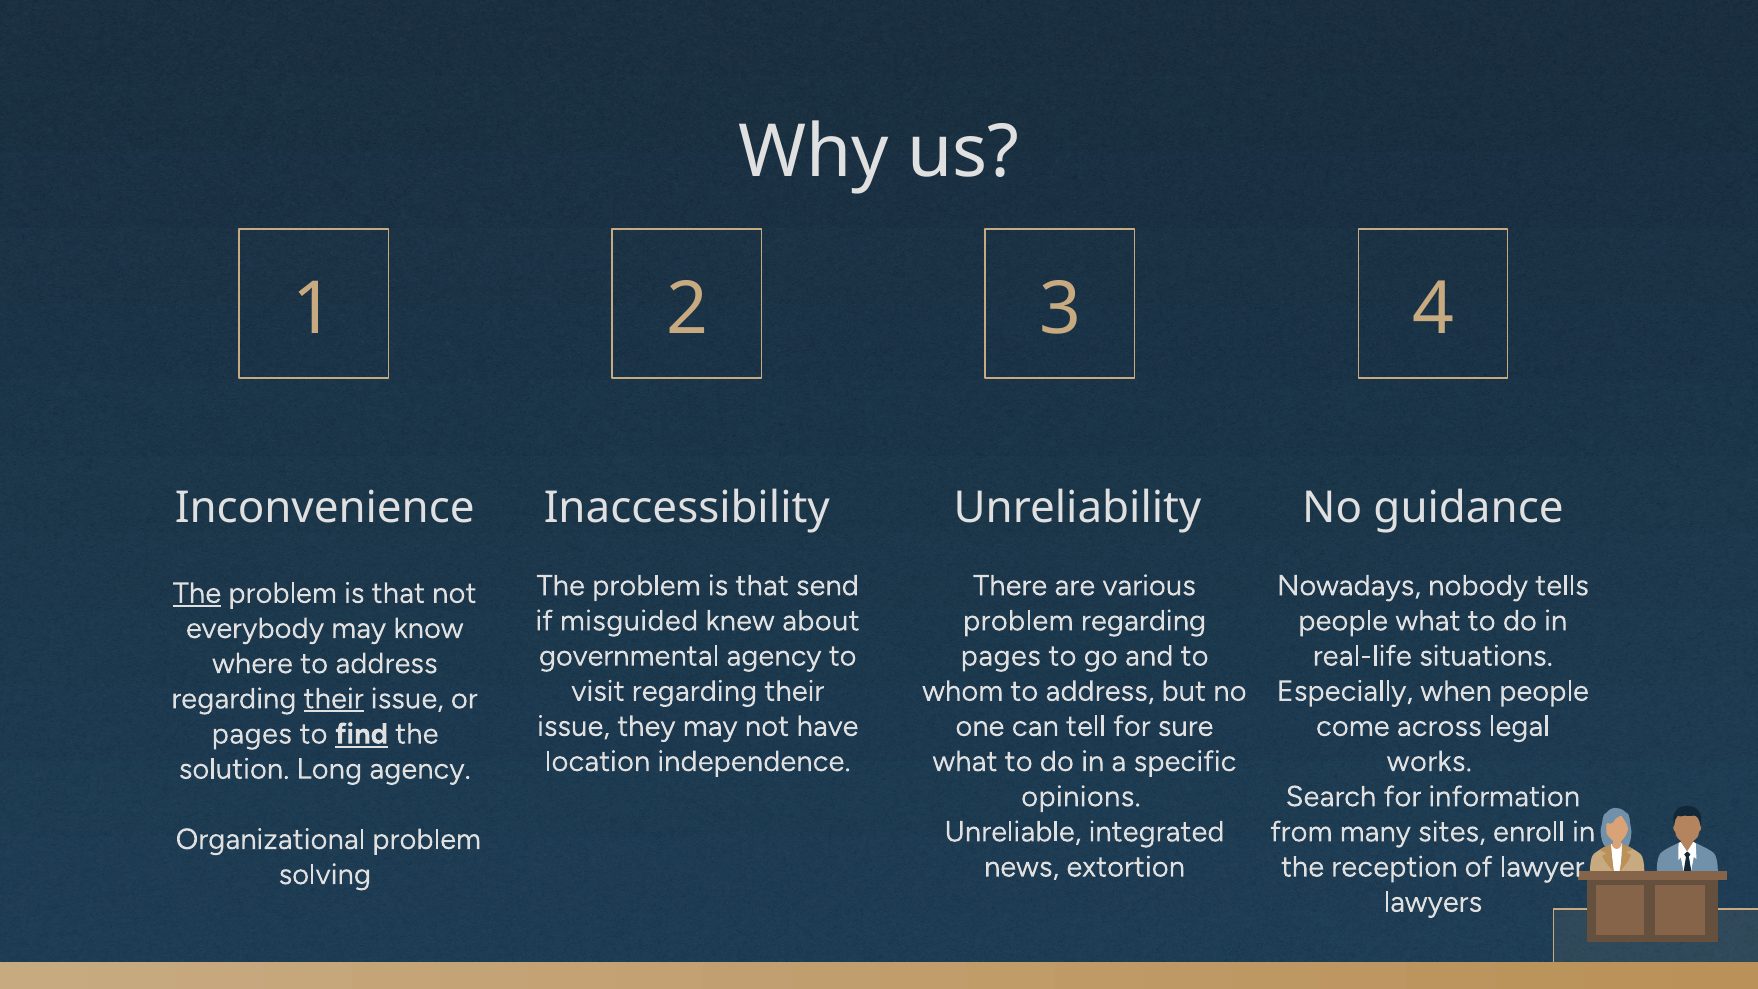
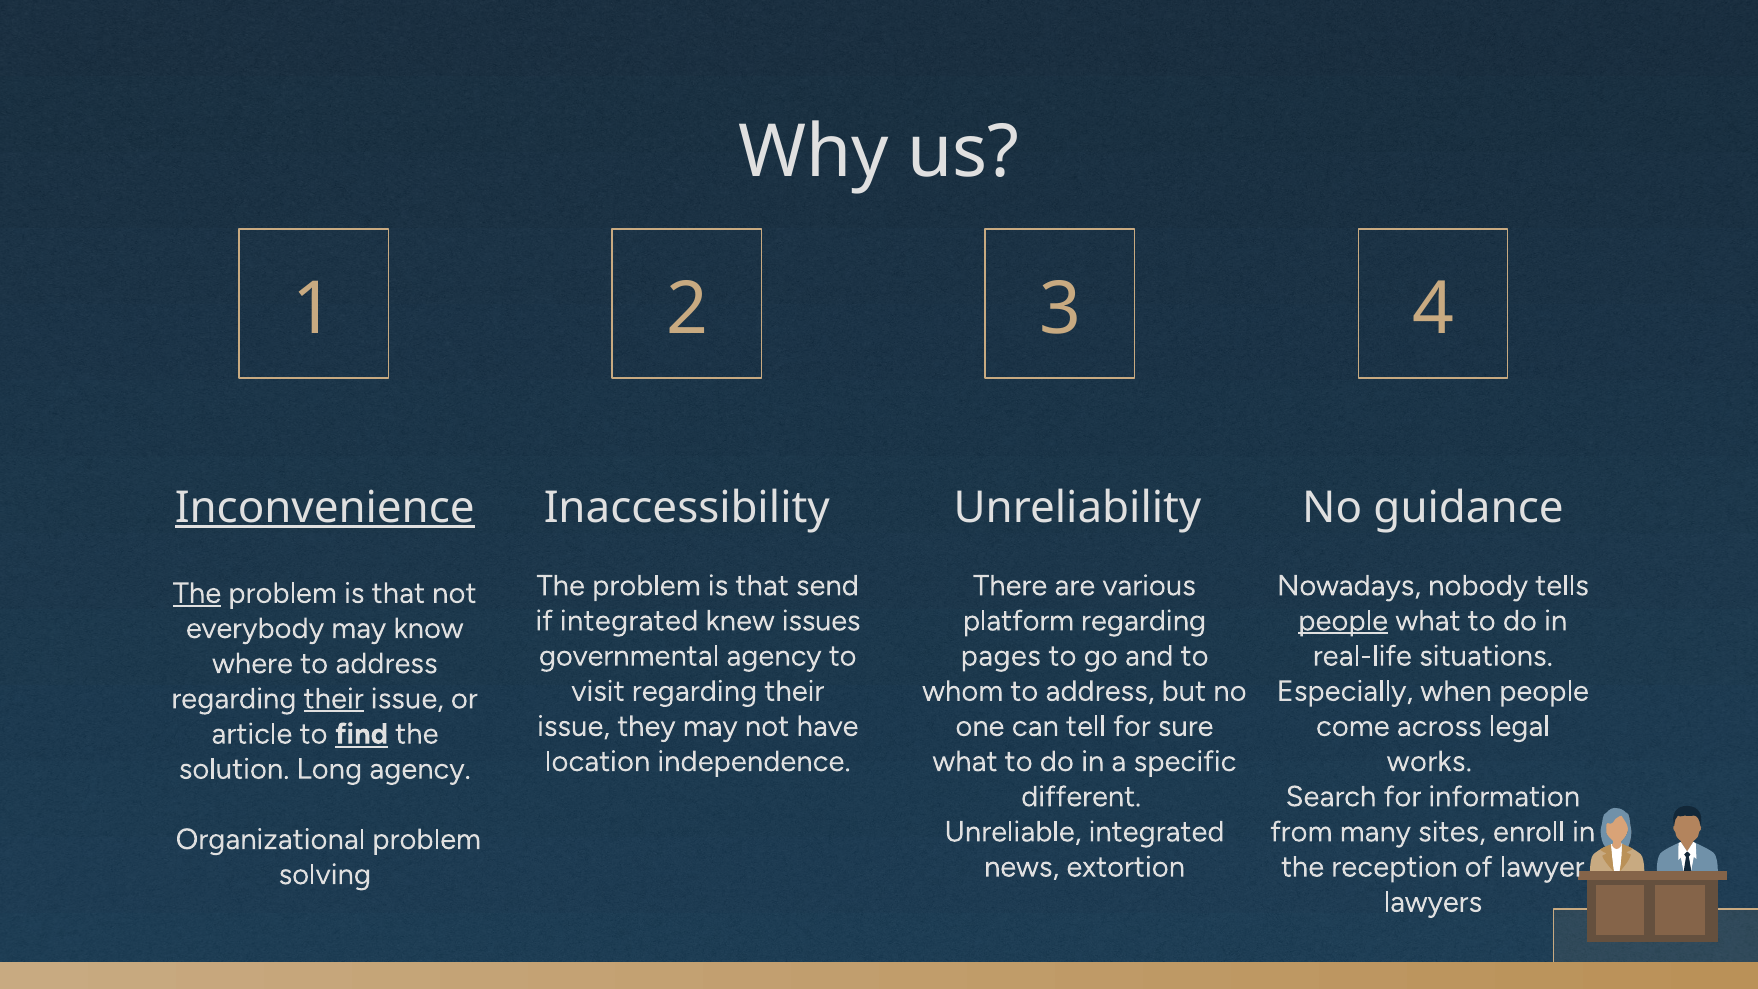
Inconvenience underline: none -> present
if misguided: misguided -> integrated
about: about -> issues
problem at (1018, 621): problem -> platform
people at (1343, 621) underline: none -> present
pages at (252, 734): pages -> article
opinions: opinions -> different
